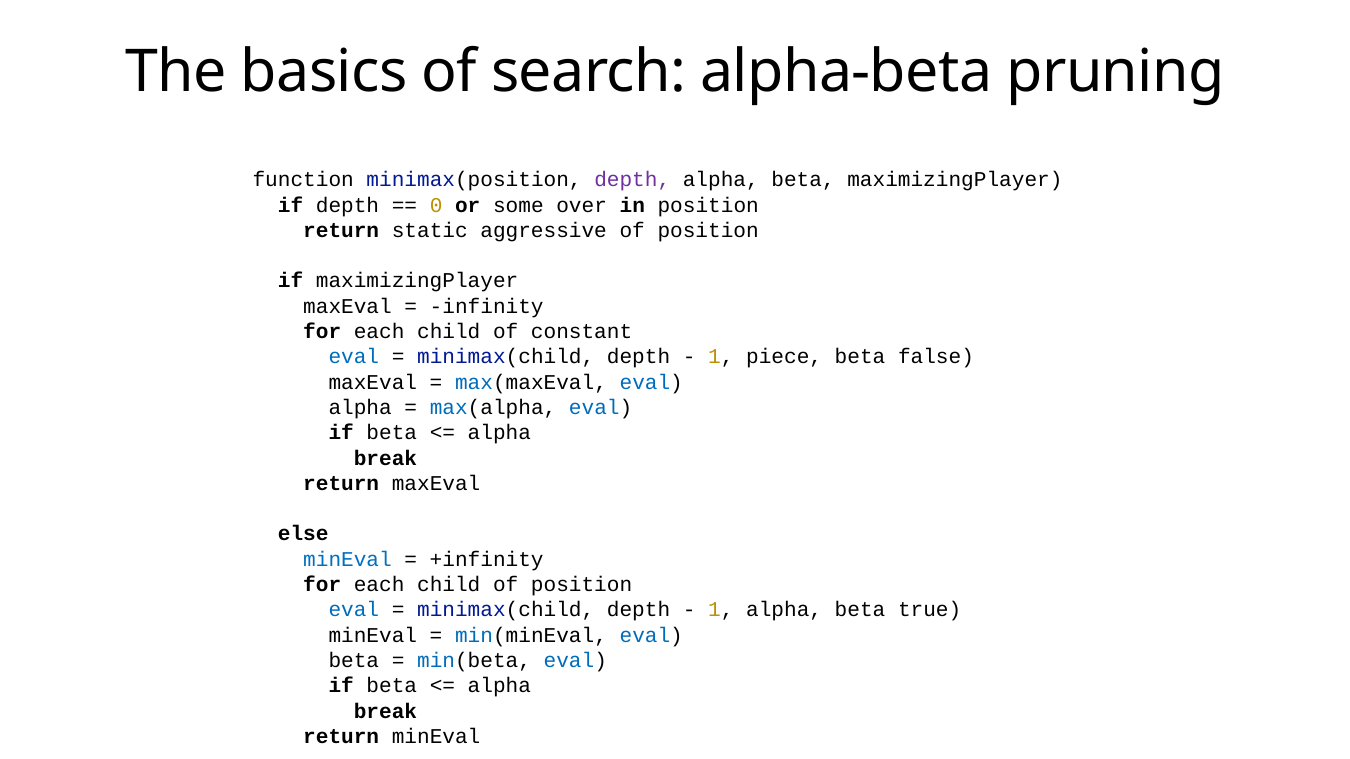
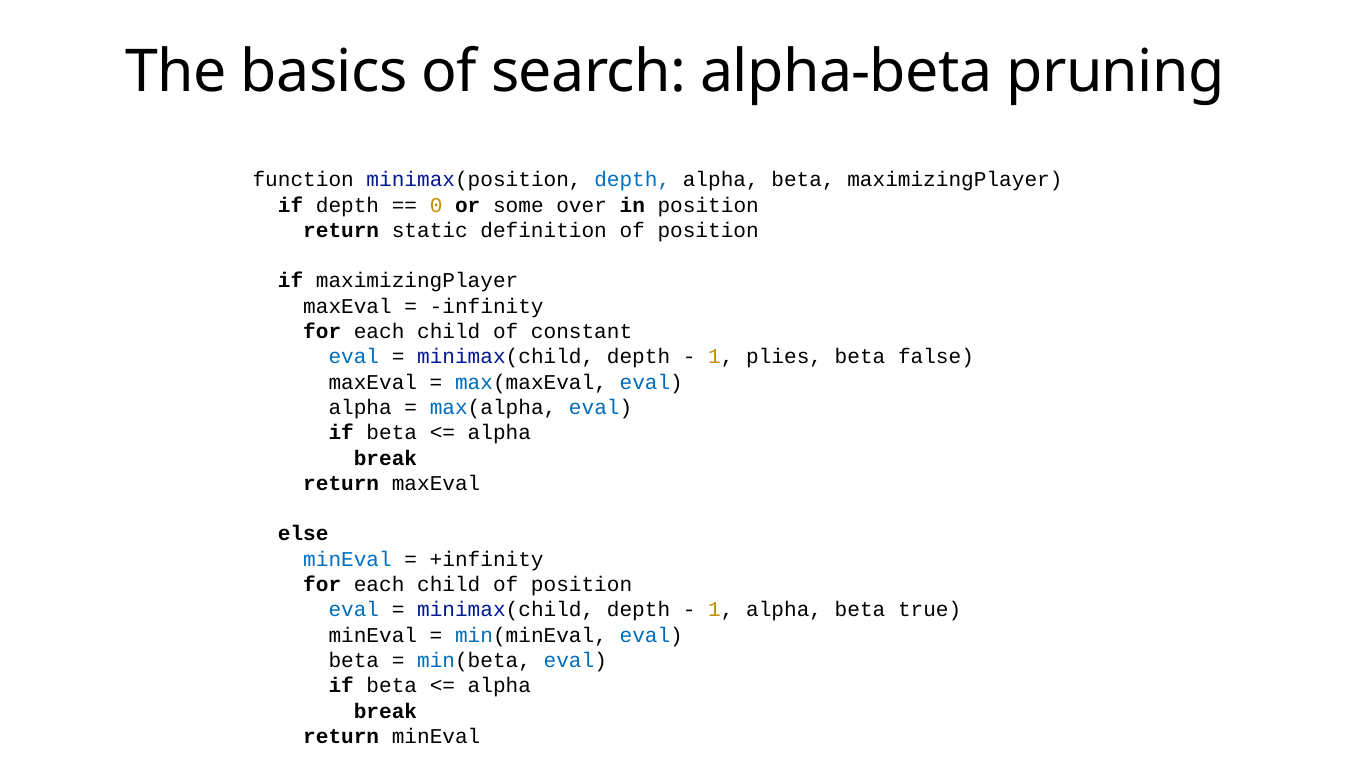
depth at (632, 180) colour: purple -> blue
aggressive: aggressive -> definition
piece: piece -> plies
